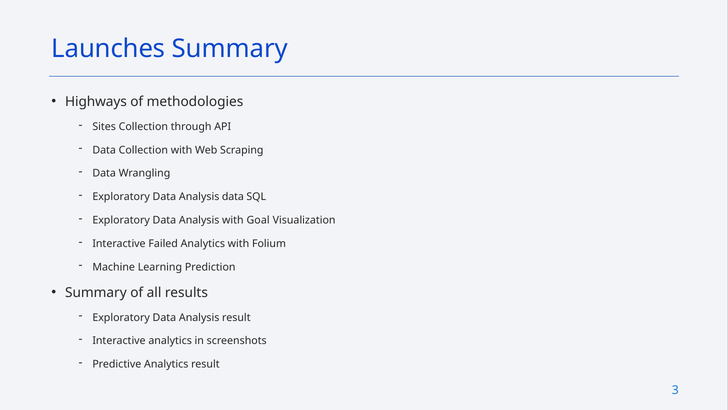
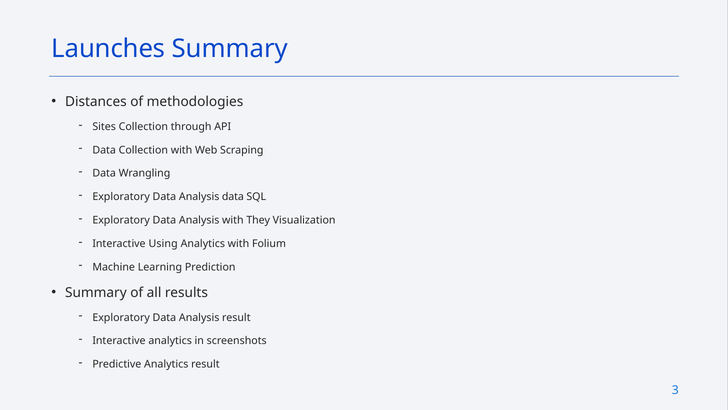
Highways: Highways -> Distances
Goal: Goal -> They
Failed: Failed -> Using
